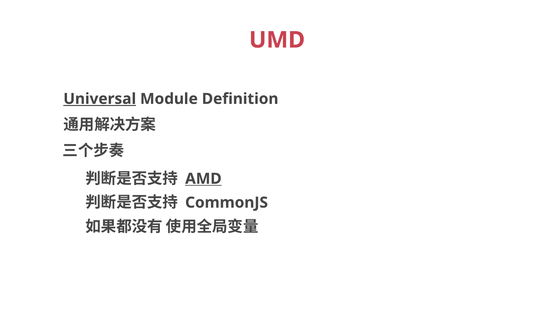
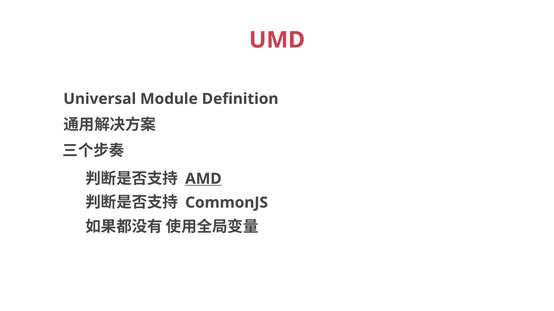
Universal underline: present -> none
